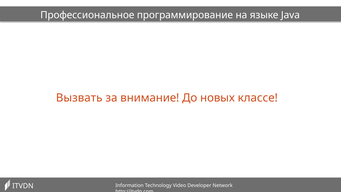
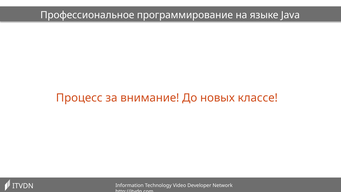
Вызвать: Вызвать -> Процесс
